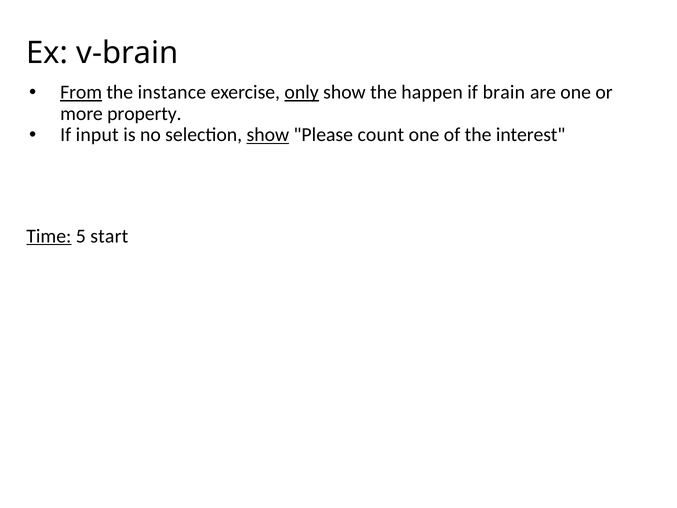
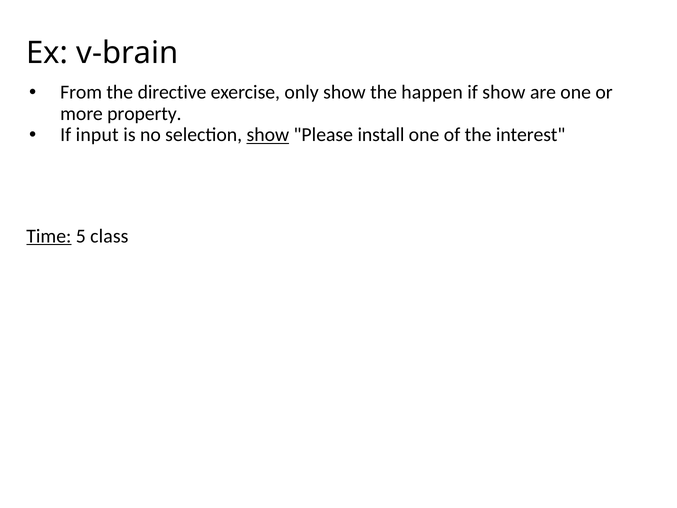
From underline: present -> none
instance: instance -> directive
only underline: present -> none
if brain: brain -> show
count: count -> install
start: start -> class
